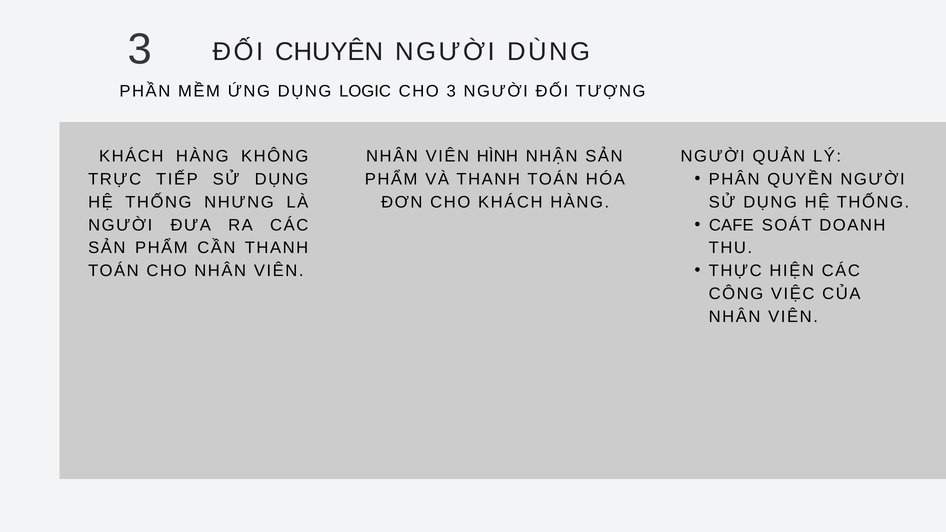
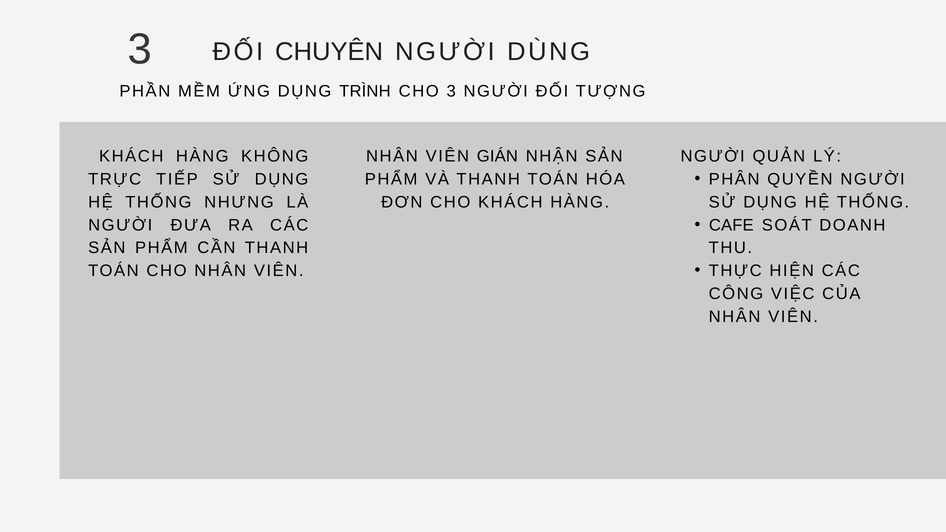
LOGIC: LOGIC -> TRÌNH
HÌNH: HÌNH -> GIÁN
